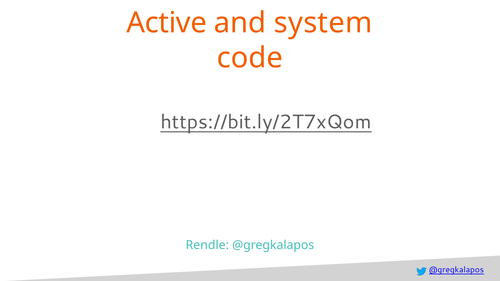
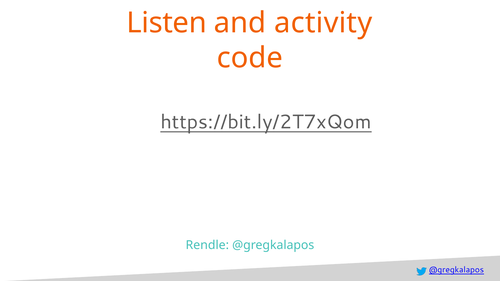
Active: Active -> Listen
system: system -> activity
